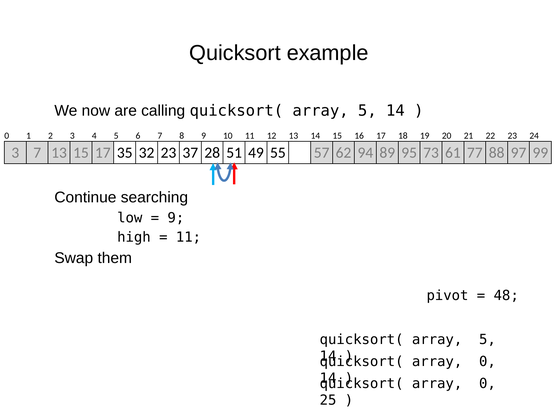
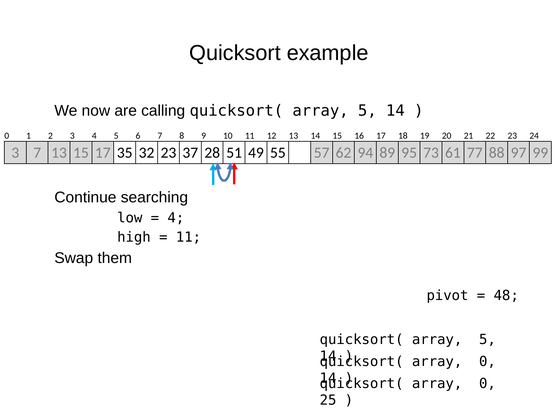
9 at (176, 218): 9 -> 4
